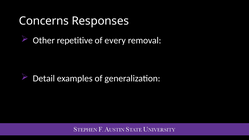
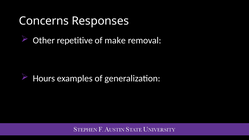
every: every -> make
Detail: Detail -> Hours
